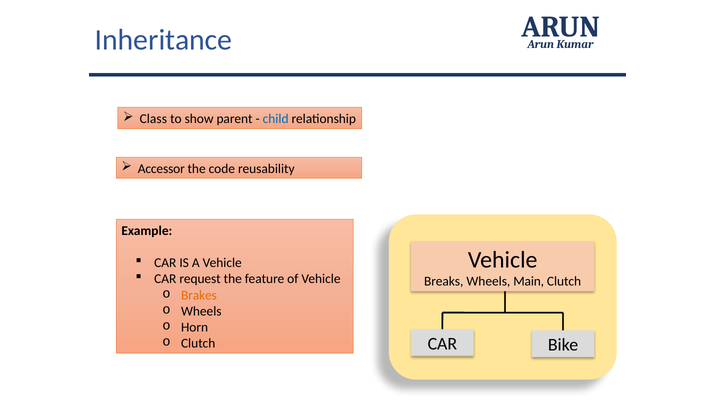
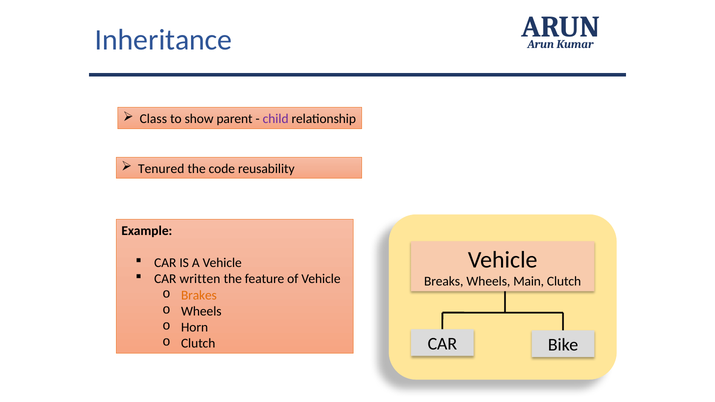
child colour: blue -> purple
Accessor: Accessor -> Tenured
request: request -> written
